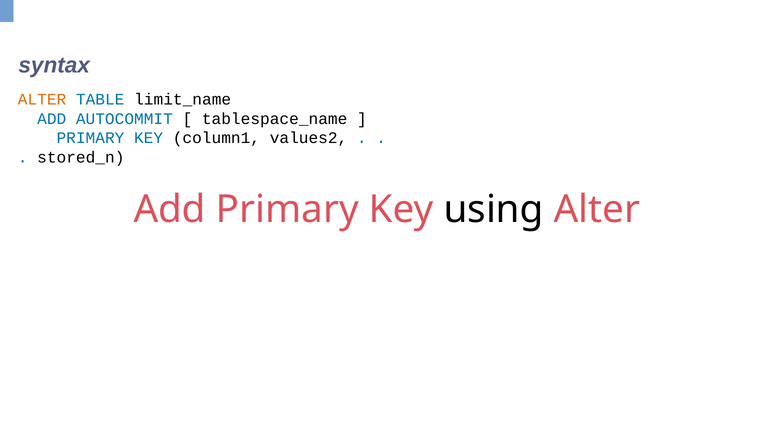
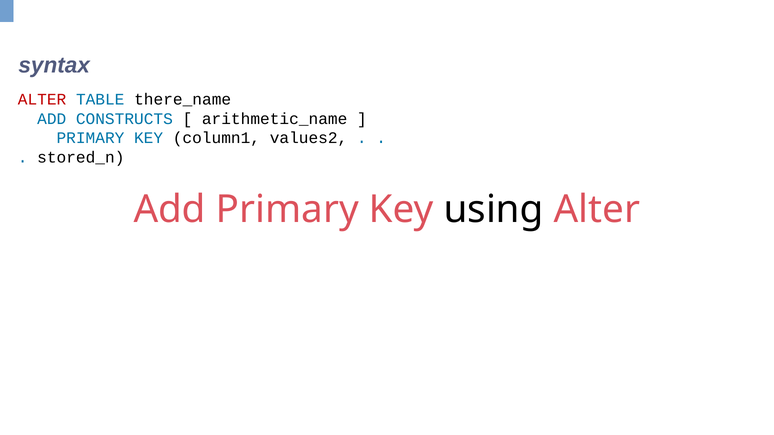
ALTER at (42, 100) colour: orange -> red
limit_name: limit_name -> there_name
AUTOCOMMIT: AUTOCOMMIT -> CONSTRUCTS
tablespace_name: tablespace_name -> arithmetic_name
